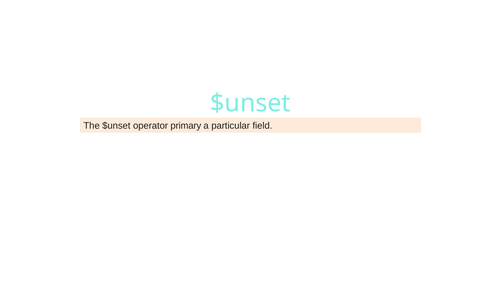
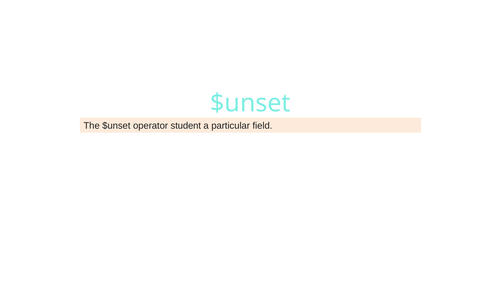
primary: primary -> student
